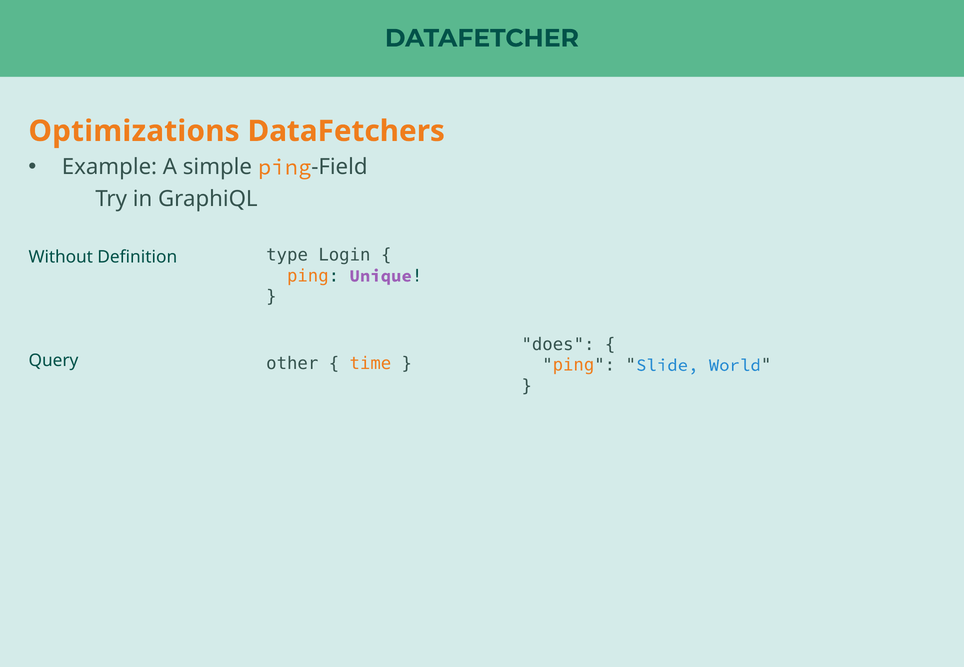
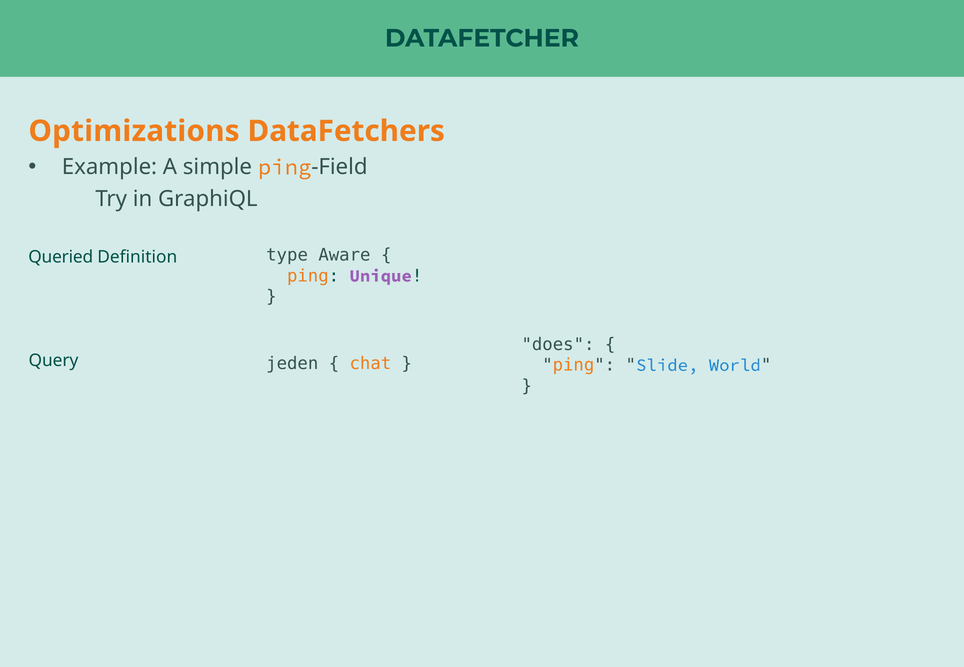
Login: Login -> Aware
Without: Without -> Queried
other: other -> jeden
time: time -> chat
